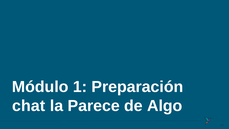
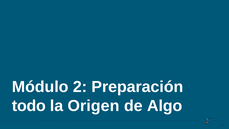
1: 1 -> 2
chat: chat -> todo
Parece: Parece -> Origen
